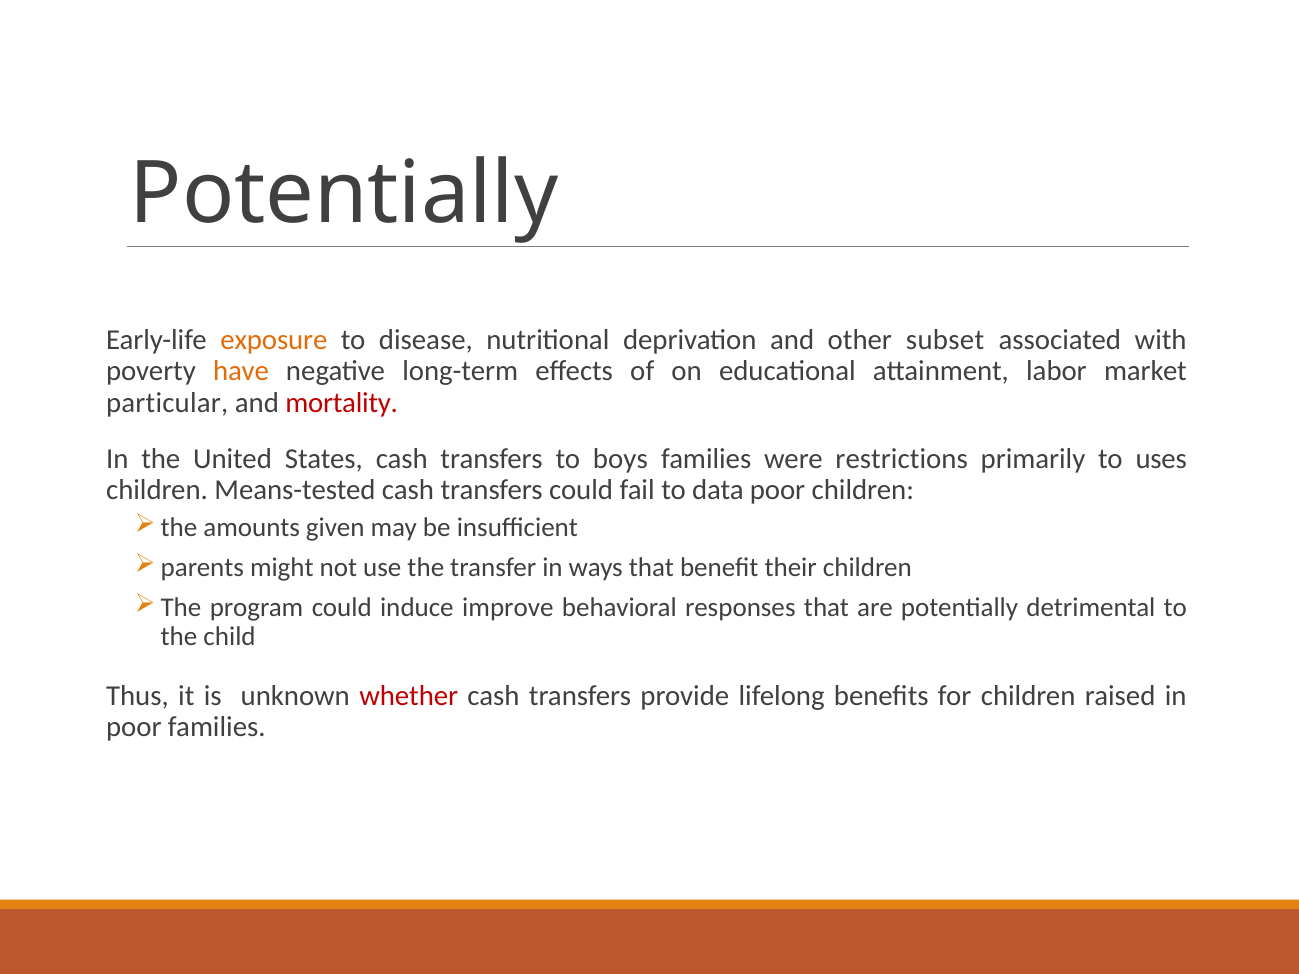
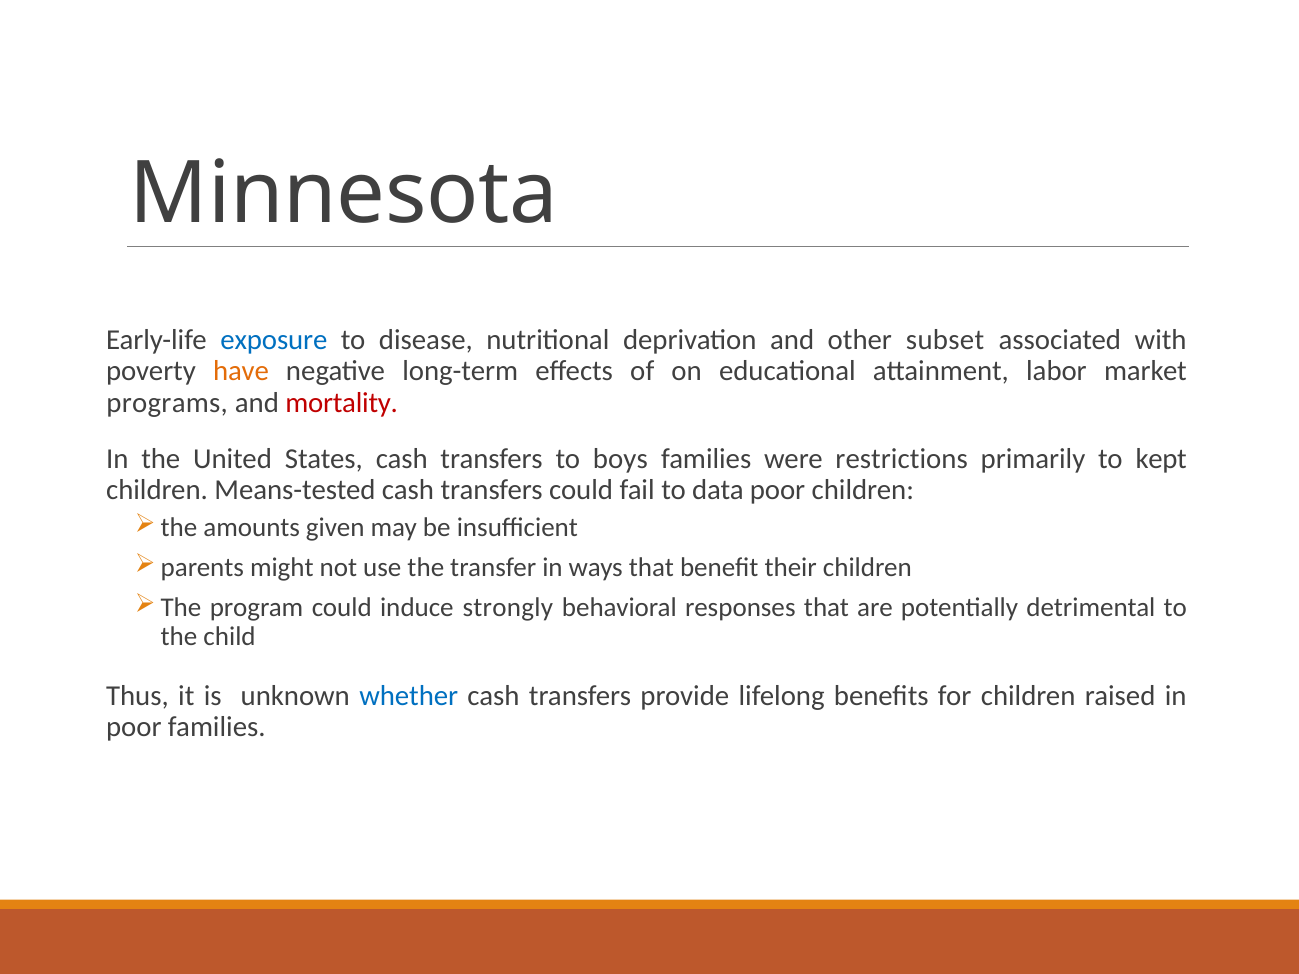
Potentially at (344, 194): Potentially -> Minnesota
exposure colour: orange -> blue
particular: particular -> programs
uses: uses -> kept
improve: improve -> strongly
whether colour: red -> blue
